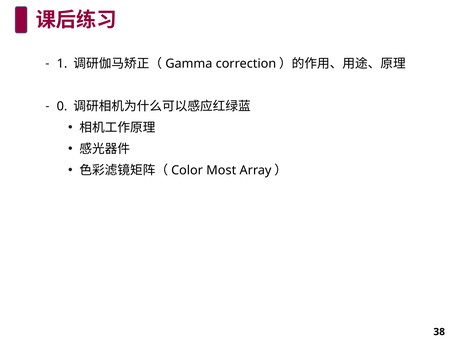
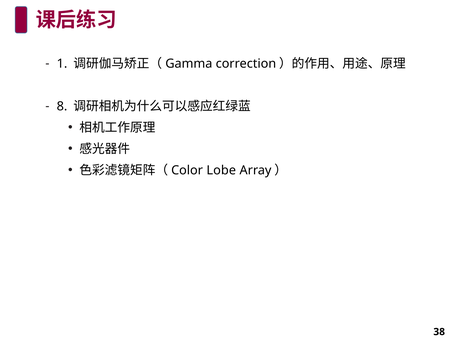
0: 0 -> 8
Most: Most -> Lobe
